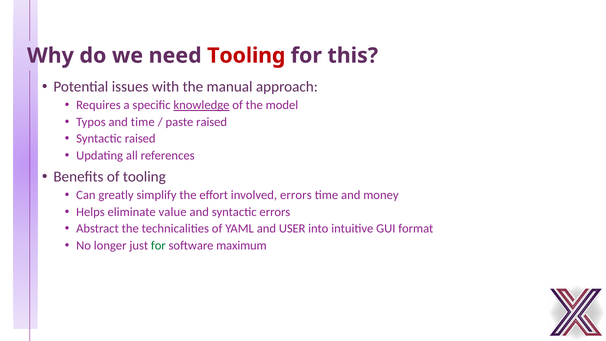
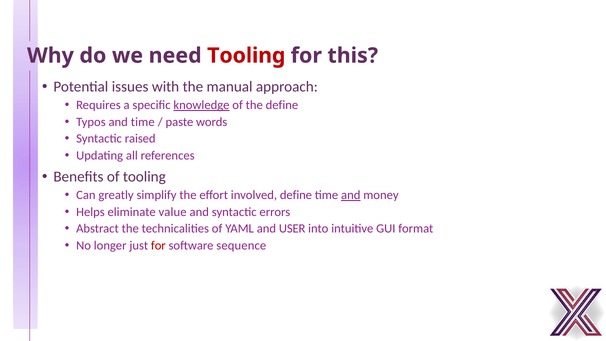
the model: model -> define
paste raised: raised -> words
involved errors: errors -> define
and at (351, 195) underline: none -> present
for at (158, 245) colour: green -> red
maximum: maximum -> sequence
